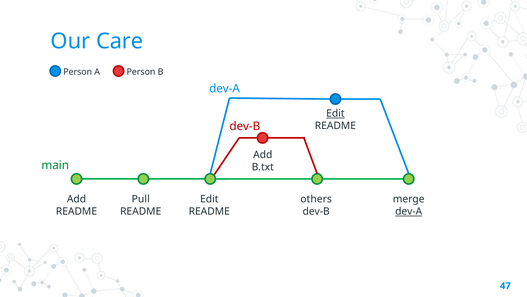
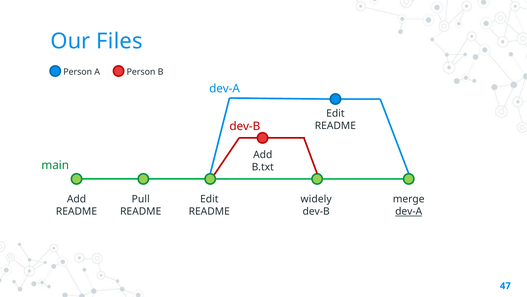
Care: Care -> Files
Edit at (335, 113) underline: present -> none
others: others -> widely
